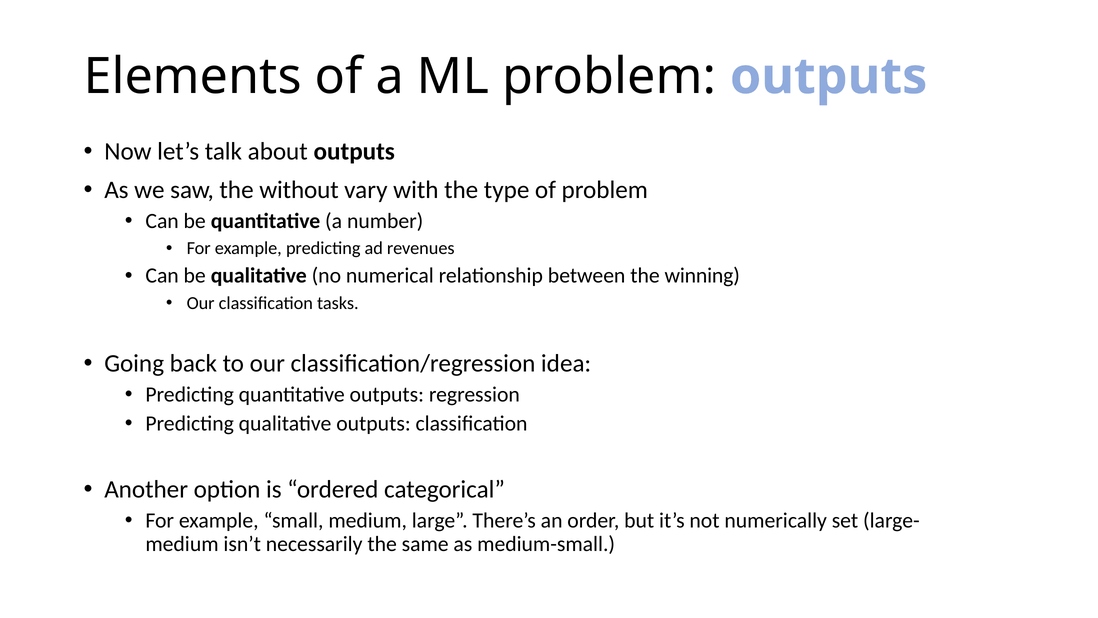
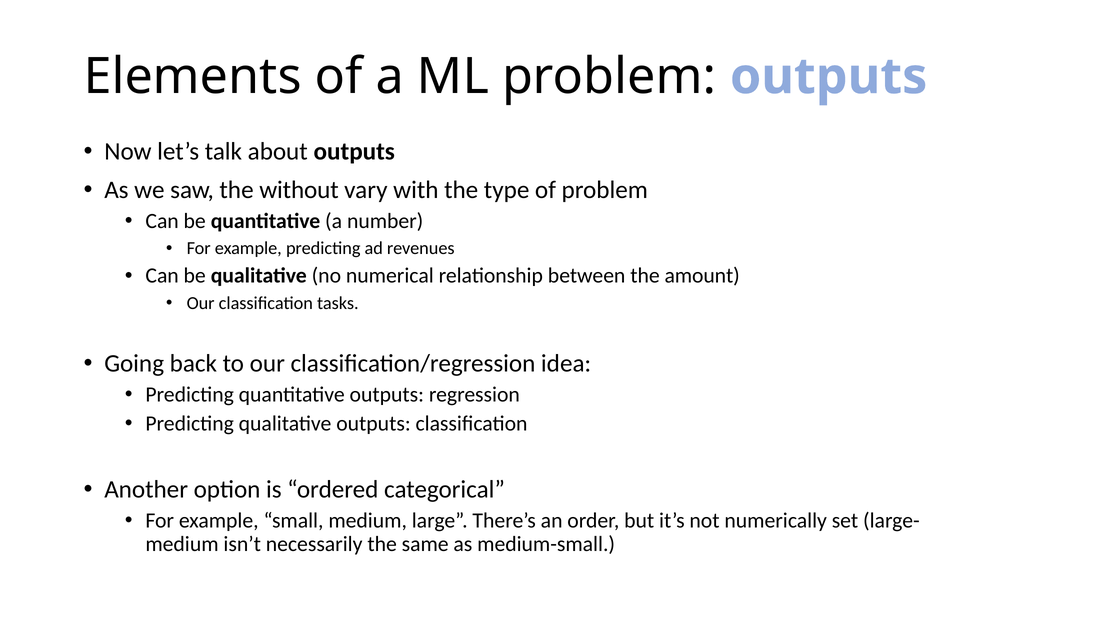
winning: winning -> amount
